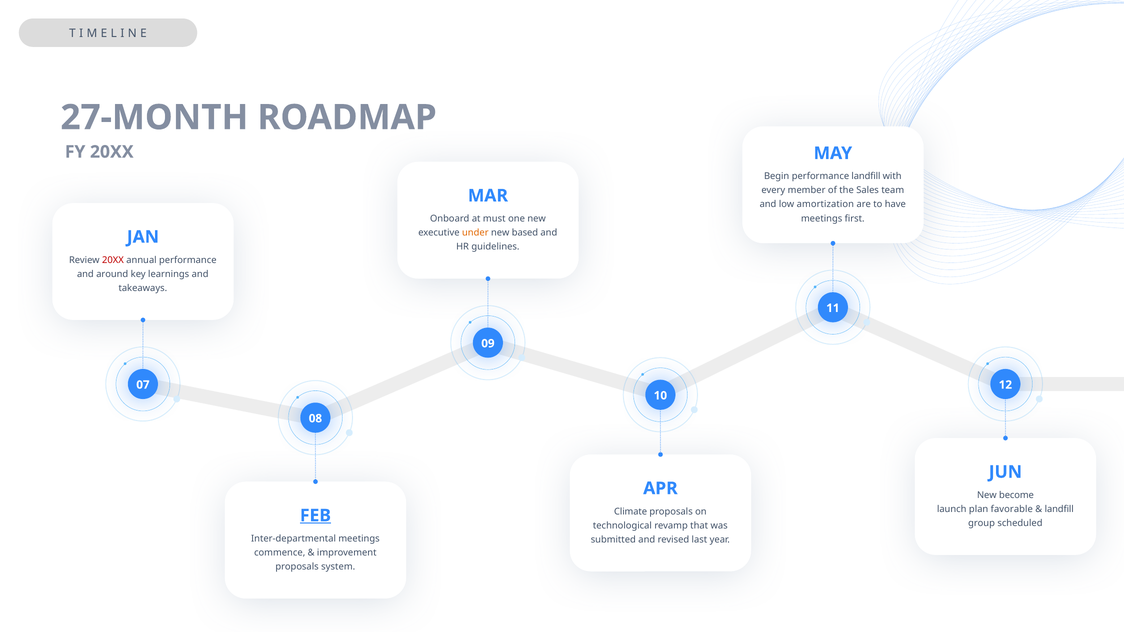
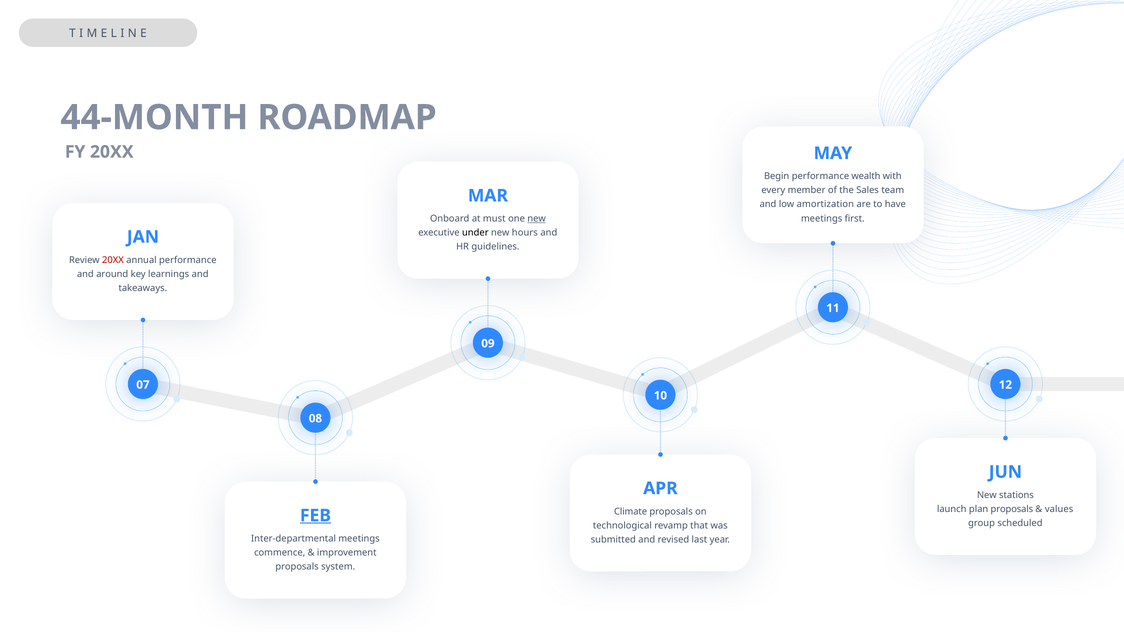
27-MONTH: 27-MONTH -> 44-MONTH
performance landfill: landfill -> wealth
new at (537, 219) underline: none -> present
under colour: orange -> black
based: based -> hours
become: become -> stations
plan favorable: favorable -> proposals
landfill at (1059, 509): landfill -> values
